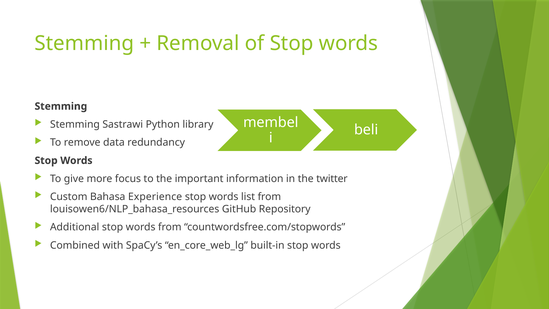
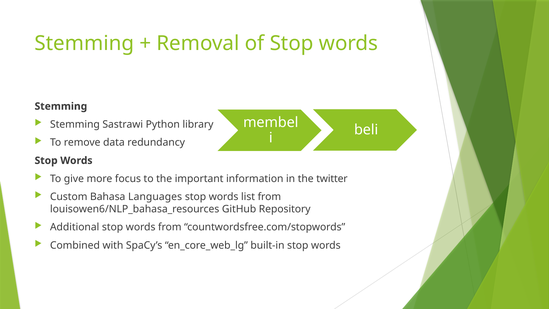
Experience: Experience -> Languages
